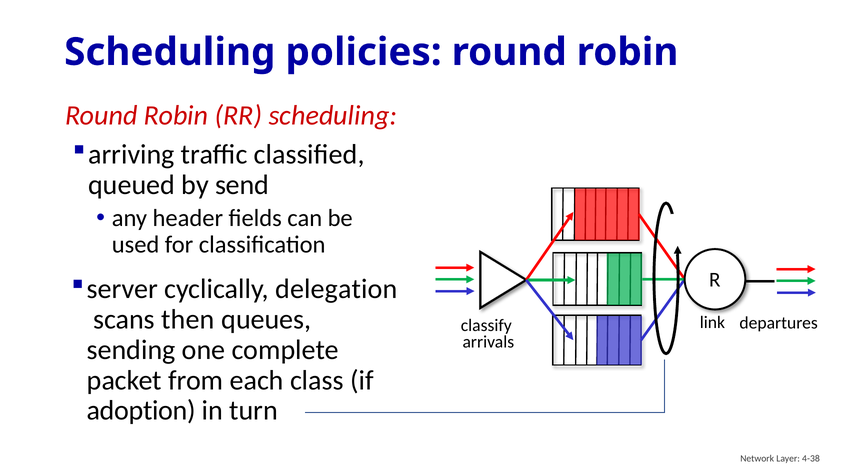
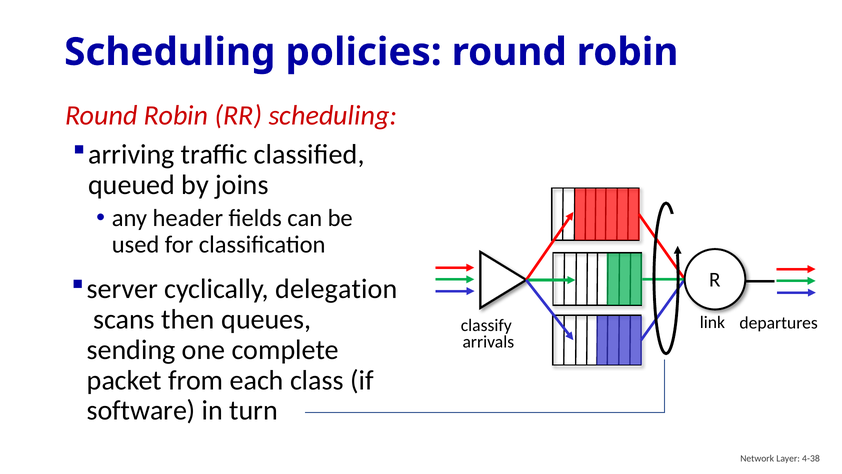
send: send -> joins
adoption: adoption -> software
